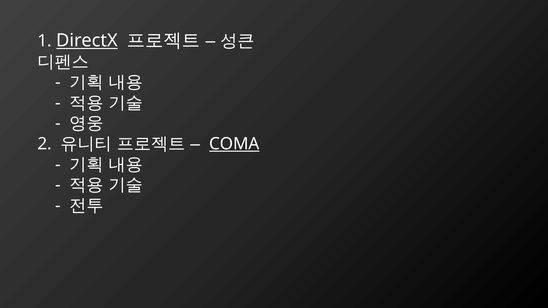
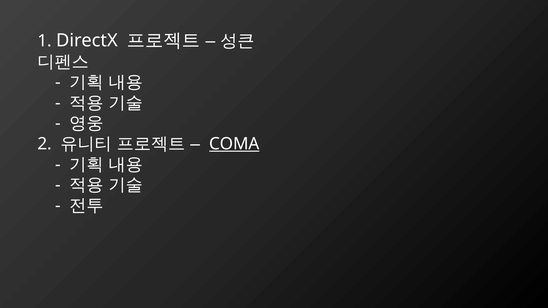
DirectX underline: present -> none
